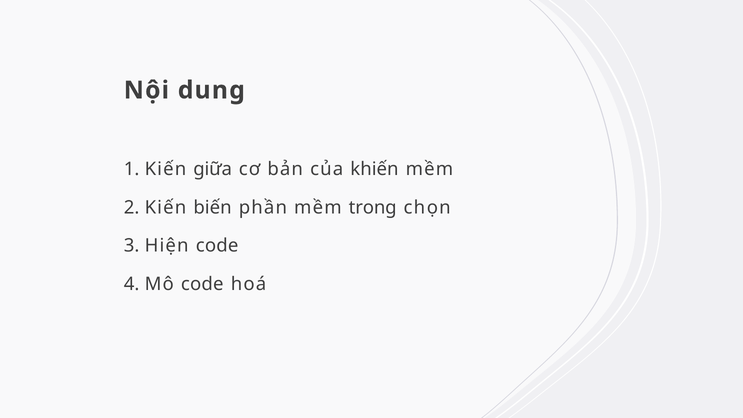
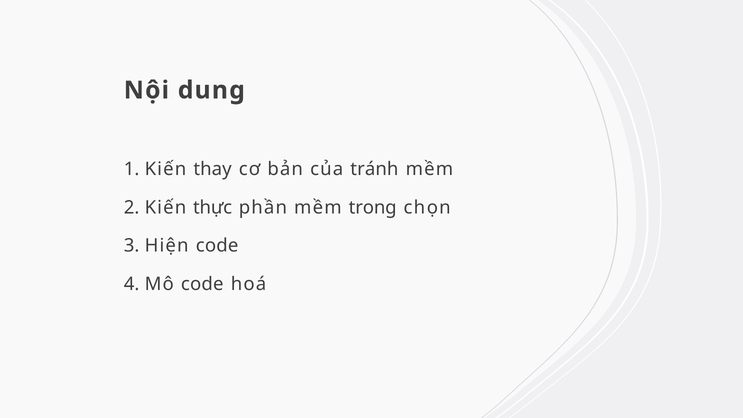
giữa: giữa -> thay
khiến: khiến -> tránh
biến: biến -> thực
